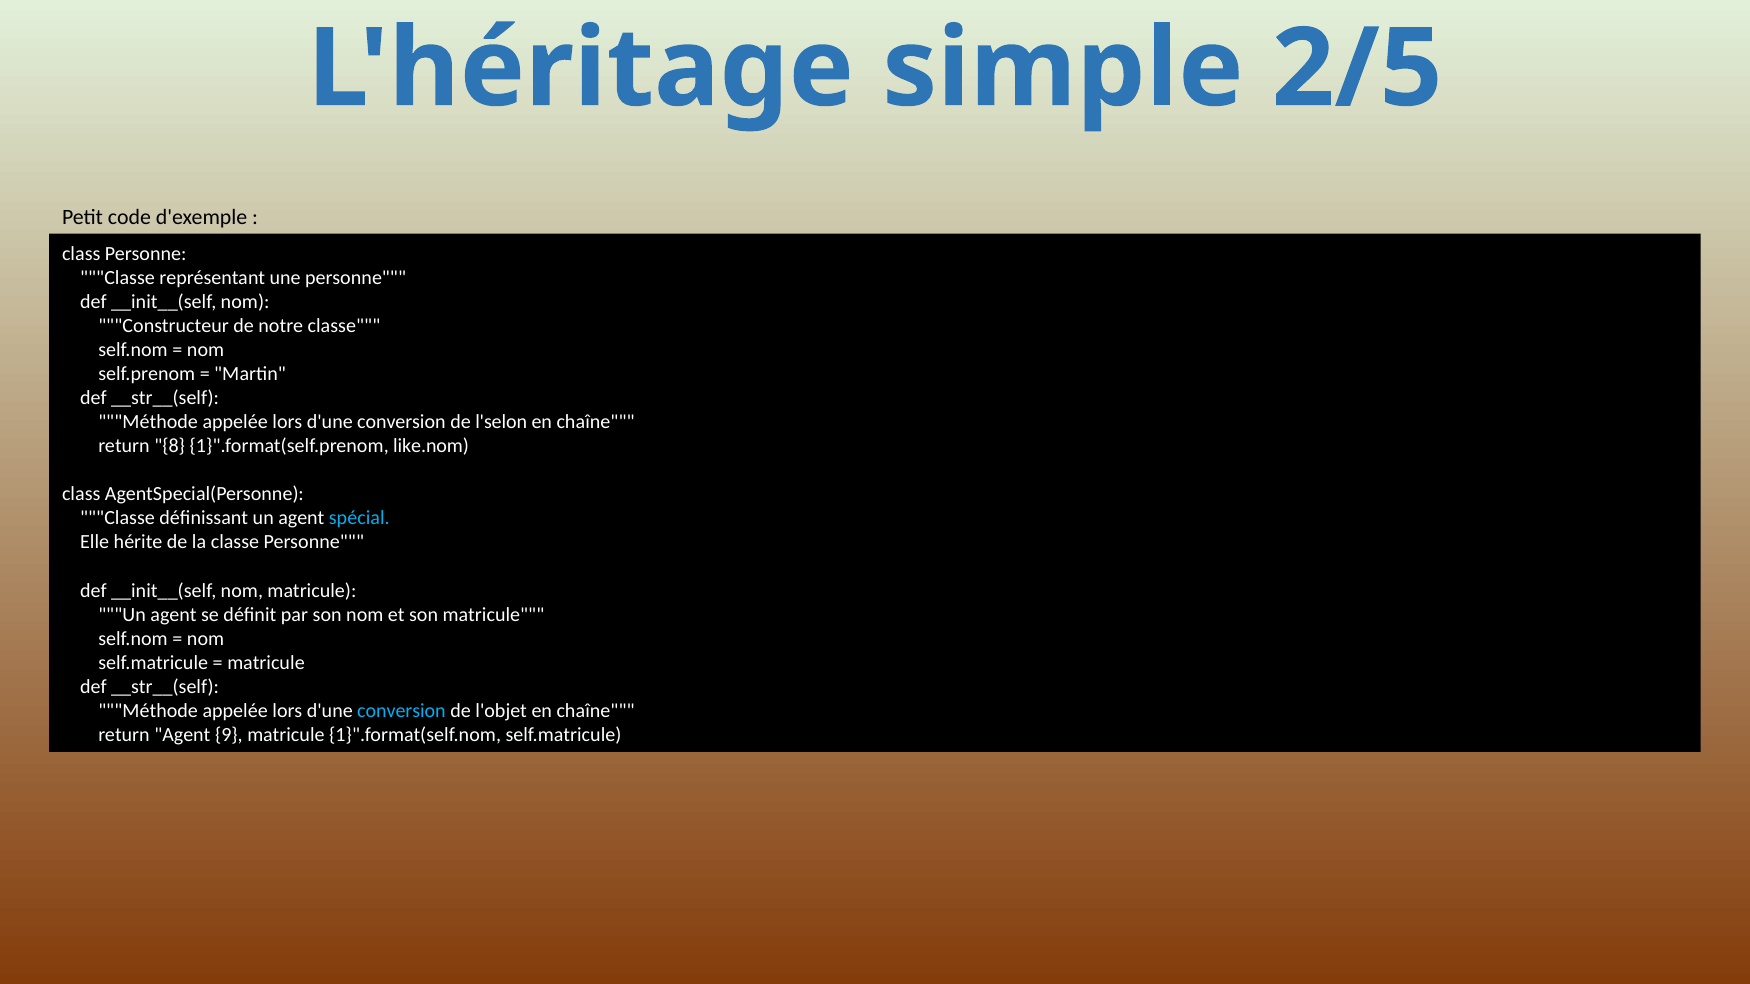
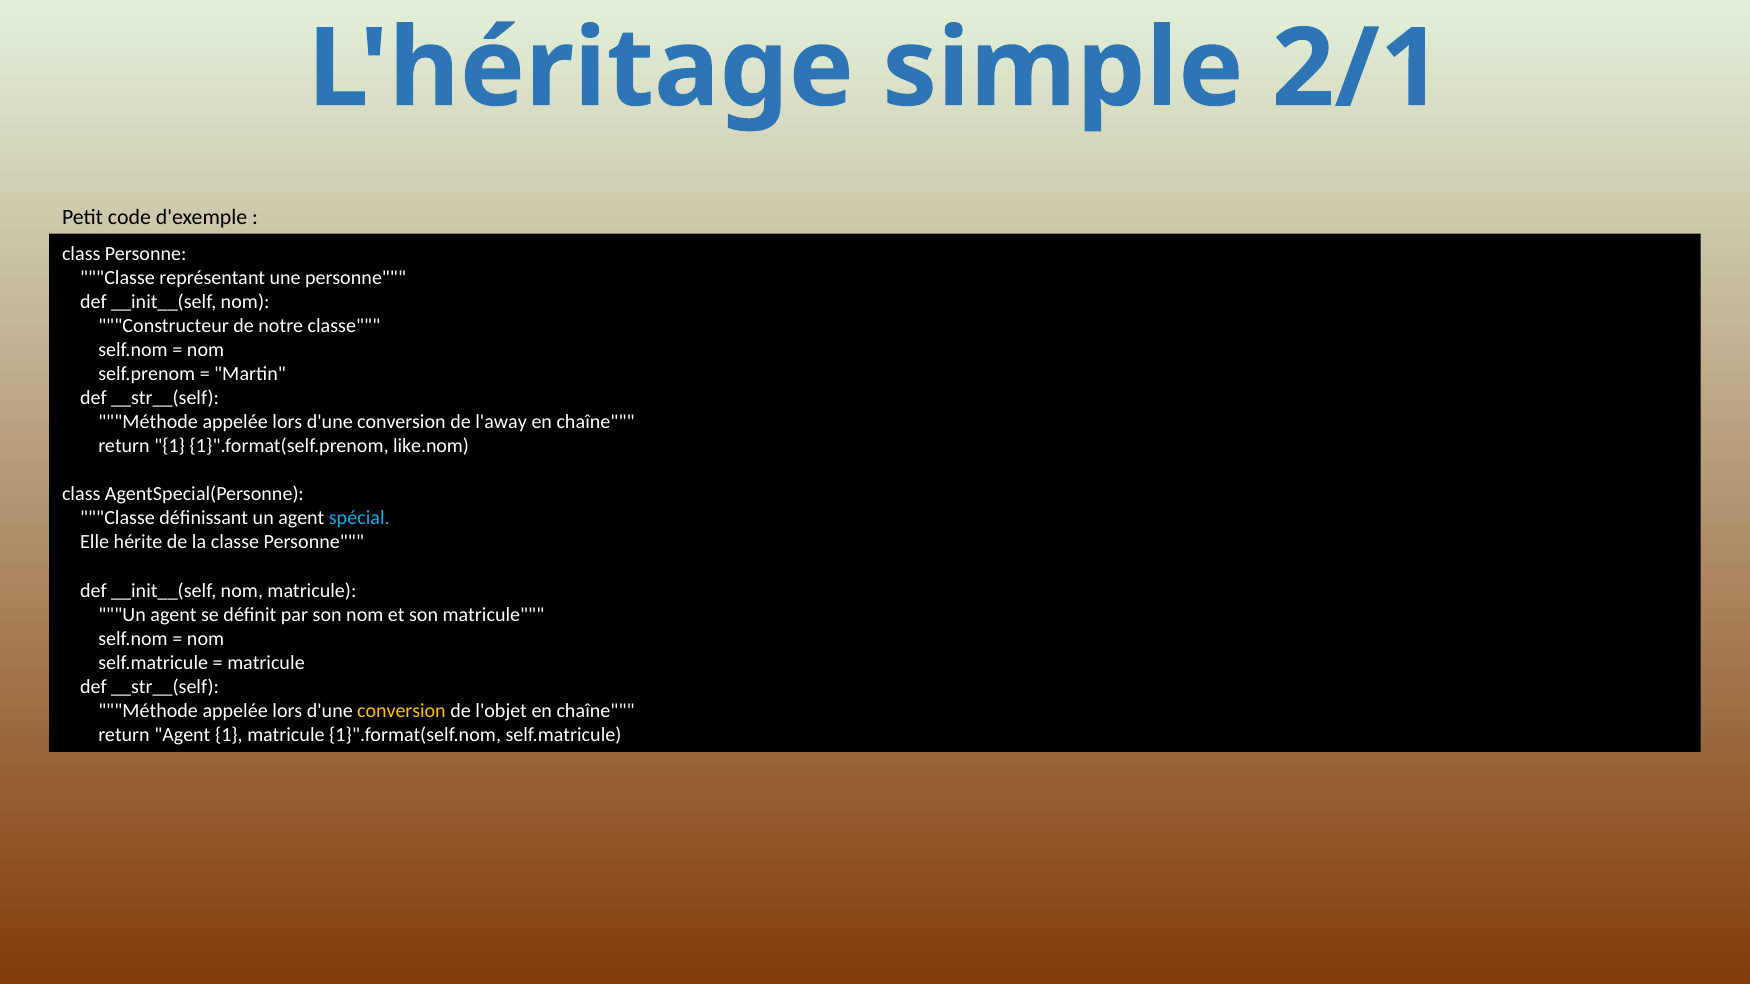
2/5: 2/5 -> 2/1
l'selon: l'selon -> l'away
return 8: 8 -> 1
conversion at (401, 711) colour: light blue -> yellow
Agent 9: 9 -> 1
